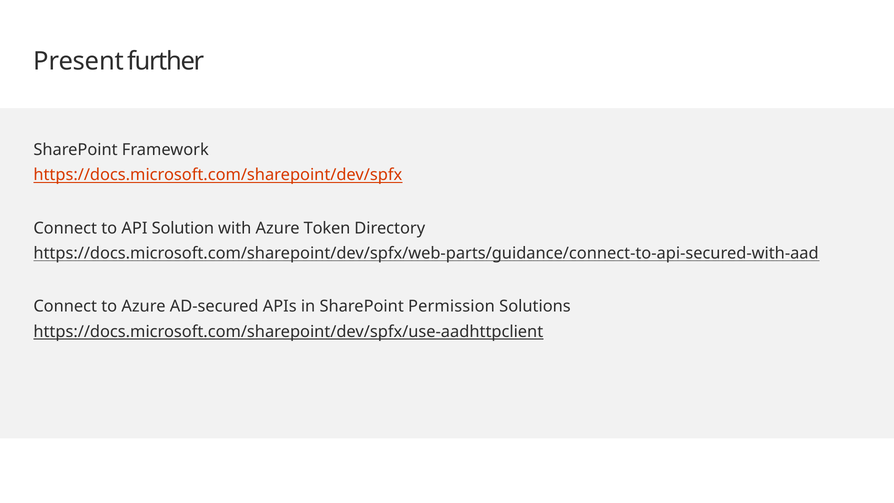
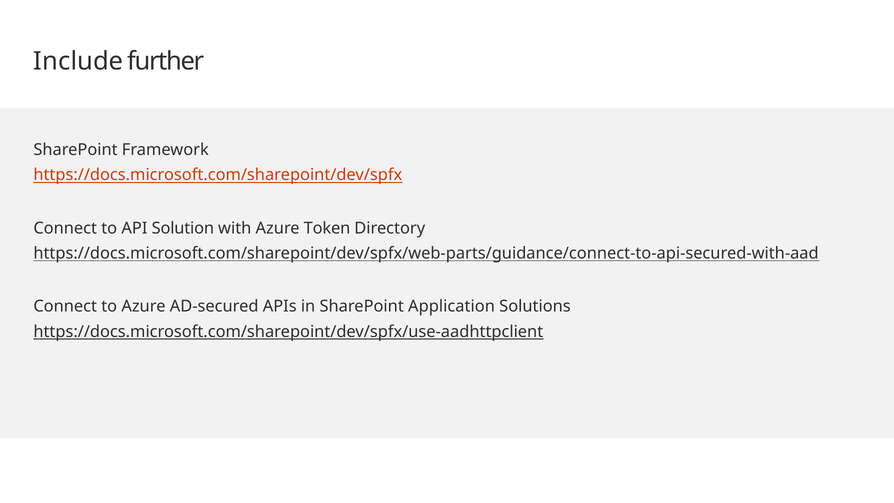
Present: Present -> Include
Permission: Permission -> Application
